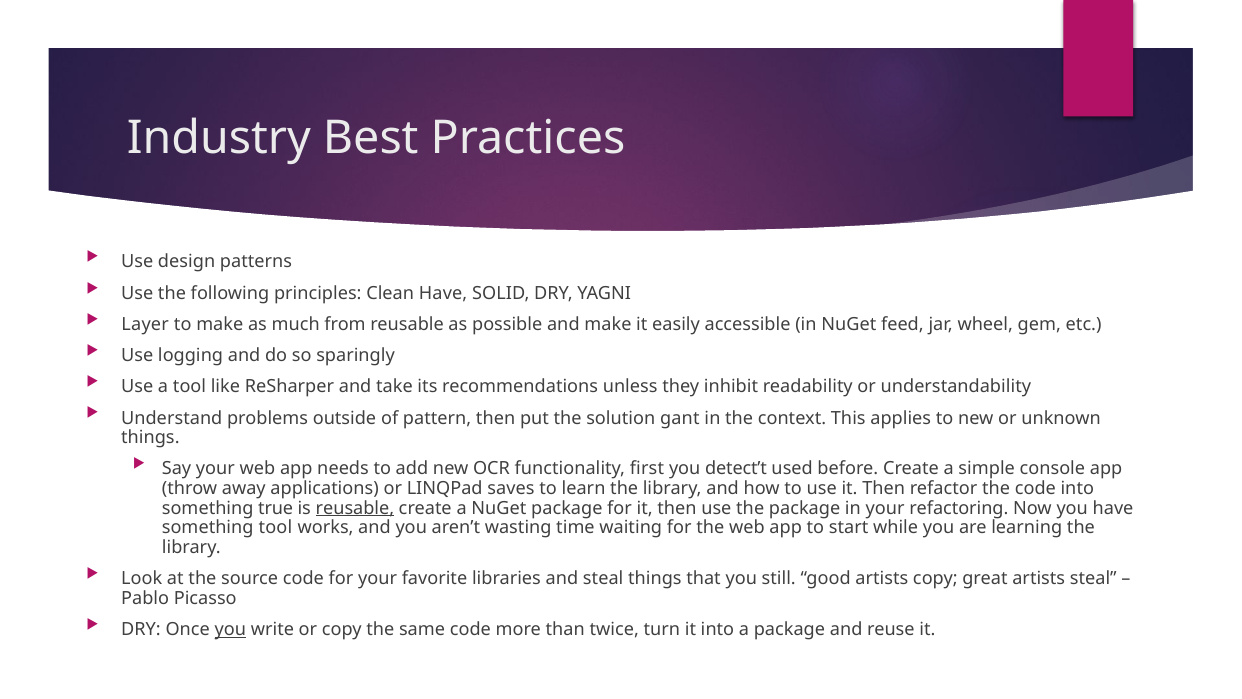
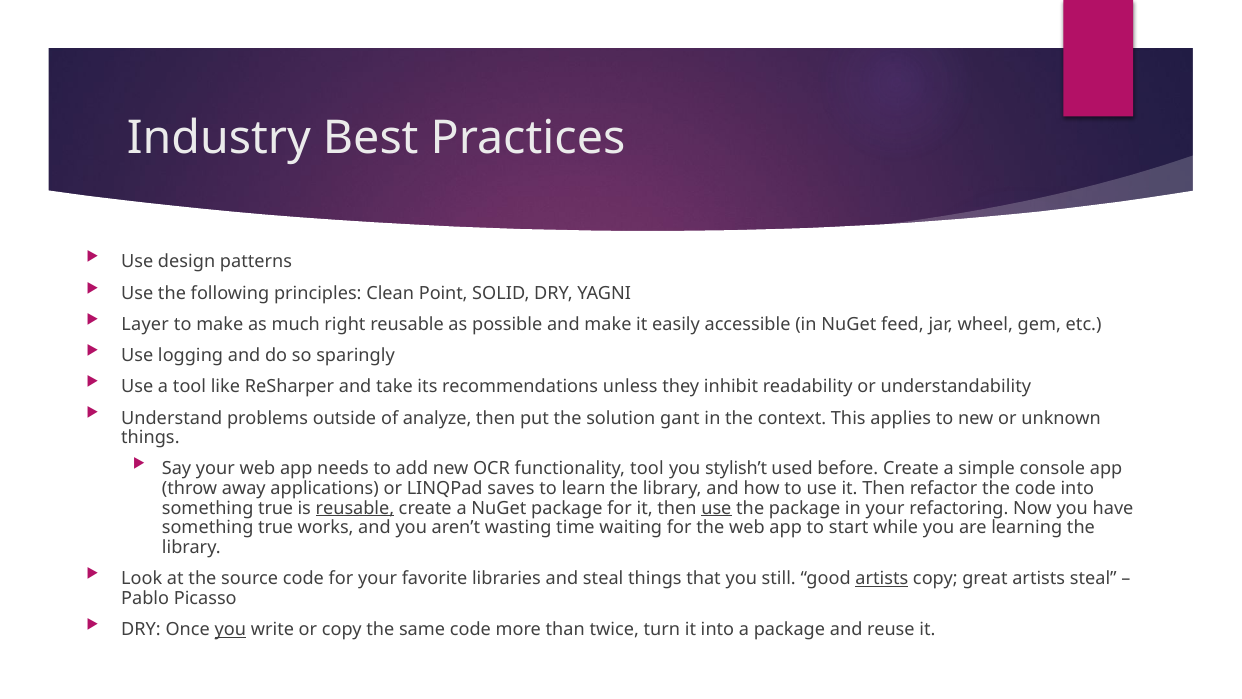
Clean Have: Have -> Point
from: from -> right
pattern: pattern -> analyze
functionality first: first -> tool
detect’t: detect’t -> stylish’t
use at (716, 508) underline: none -> present
tool at (275, 527): tool -> true
artists at (882, 578) underline: none -> present
